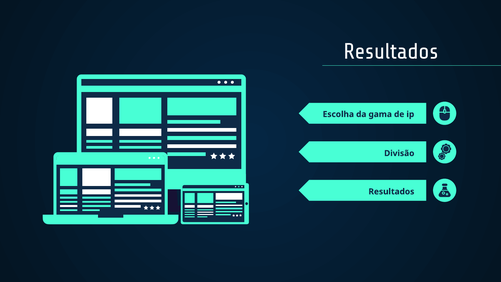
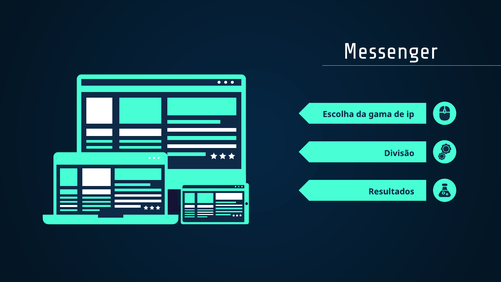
Resultados at (391, 51): Resultados -> Messenger
